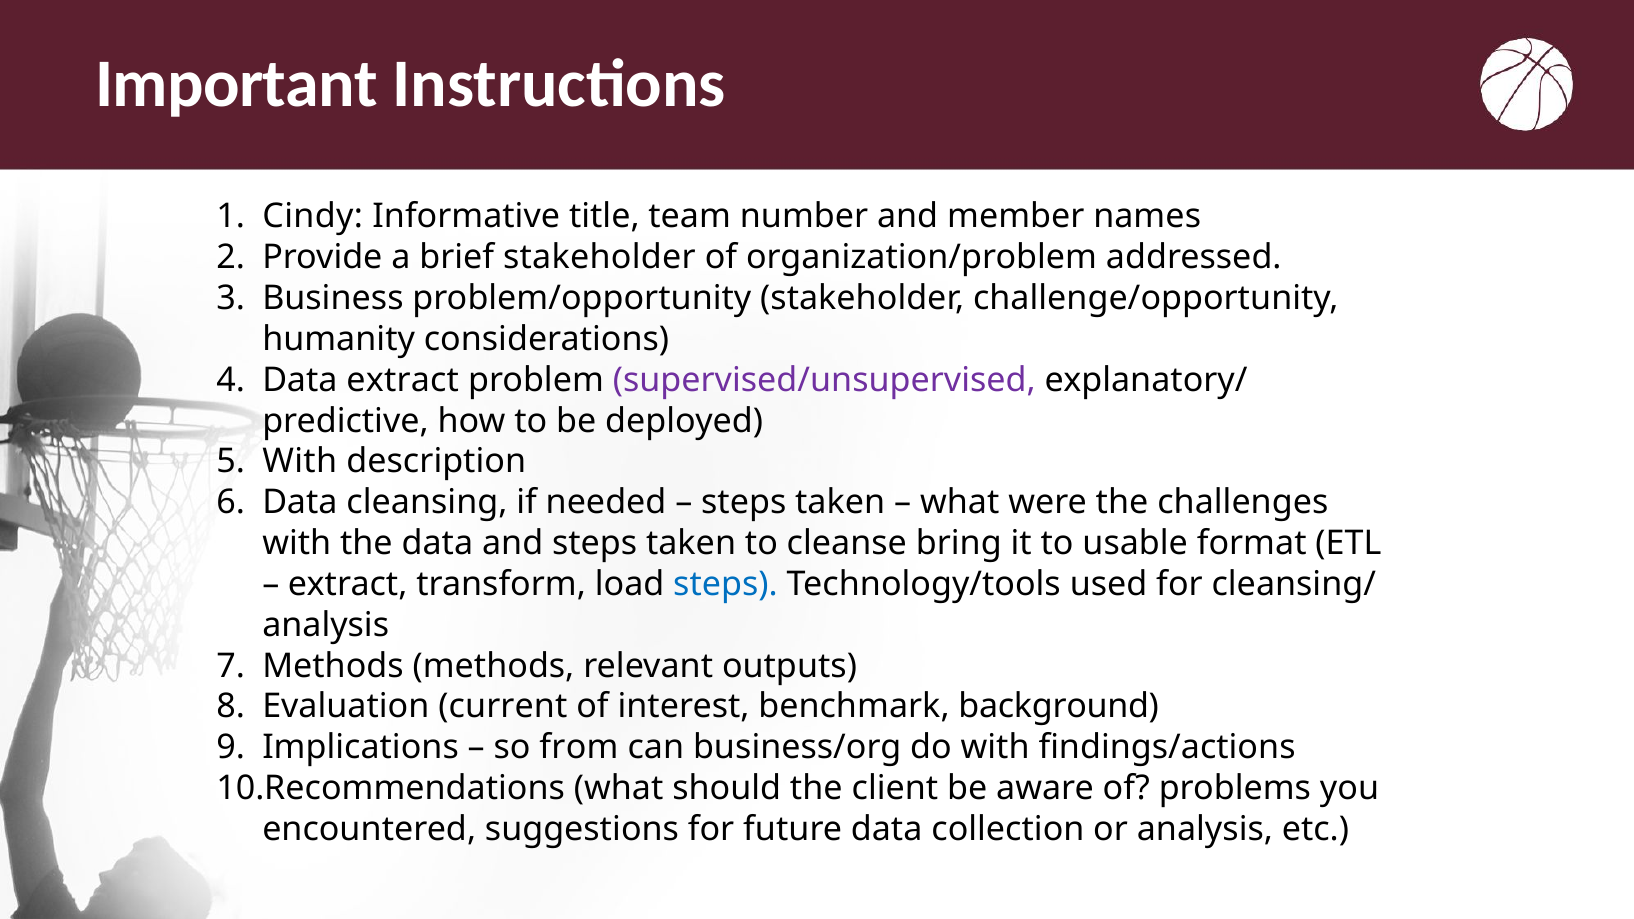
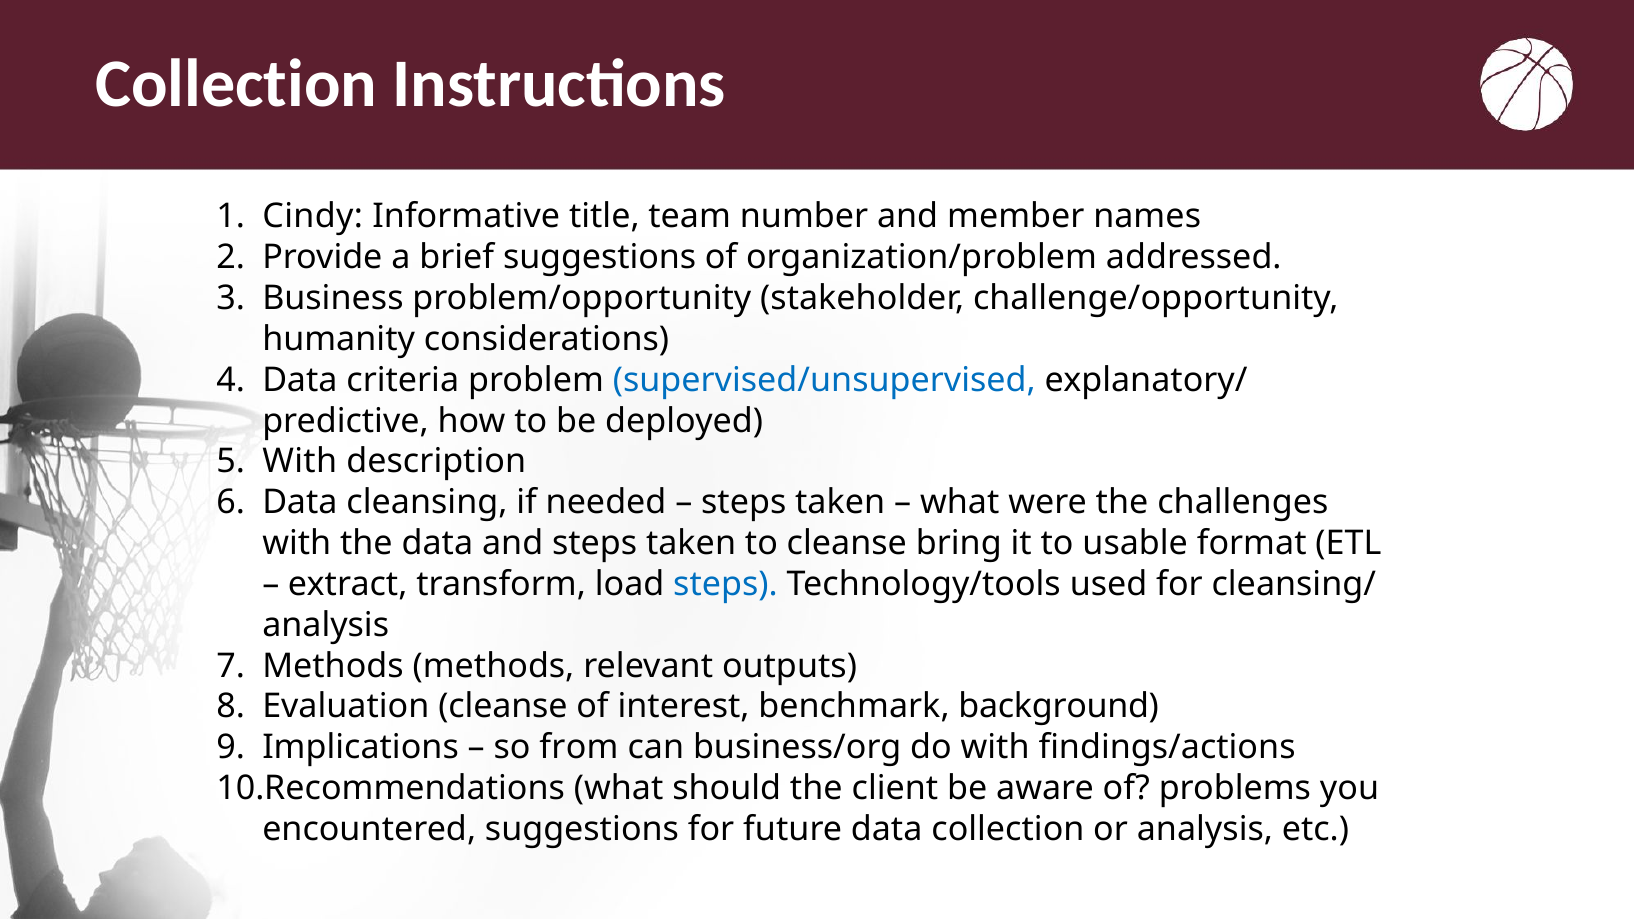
Important at (237, 84): Important -> Collection
brief stakeholder: stakeholder -> suggestions
Data extract: extract -> criteria
supervised/unsupervised colour: purple -> blue
Evaluation current: current -> cleanse
